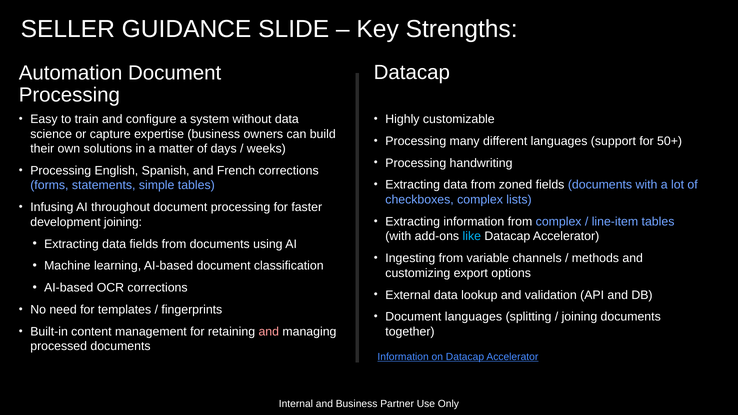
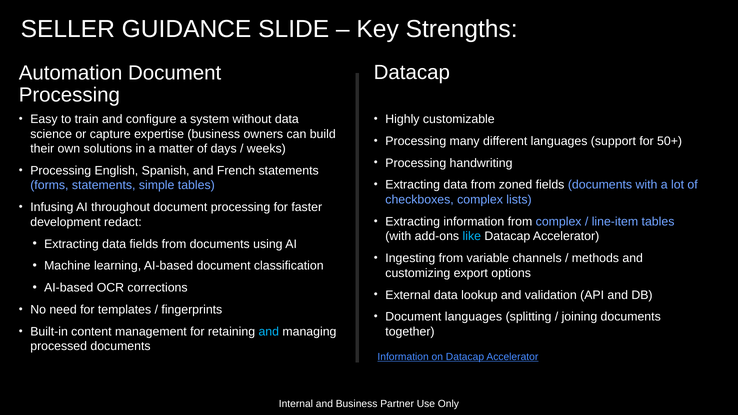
French corrections: corrections -> statements
development joining: joining -> redact
and at (269, 332) colour: pink -> light blue
